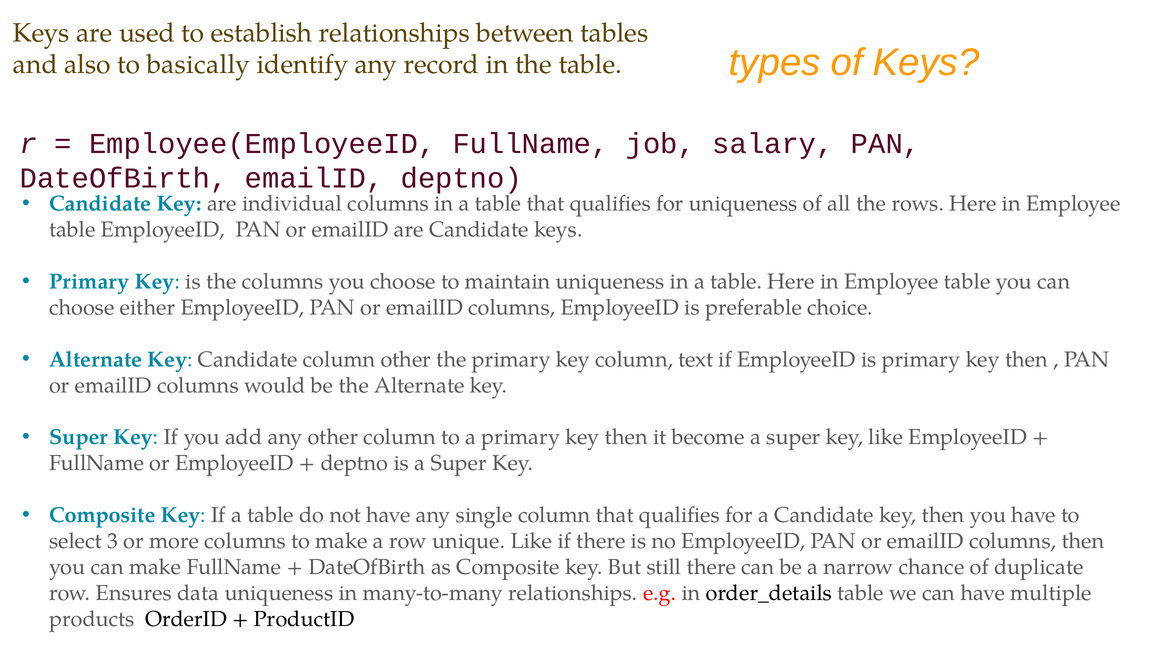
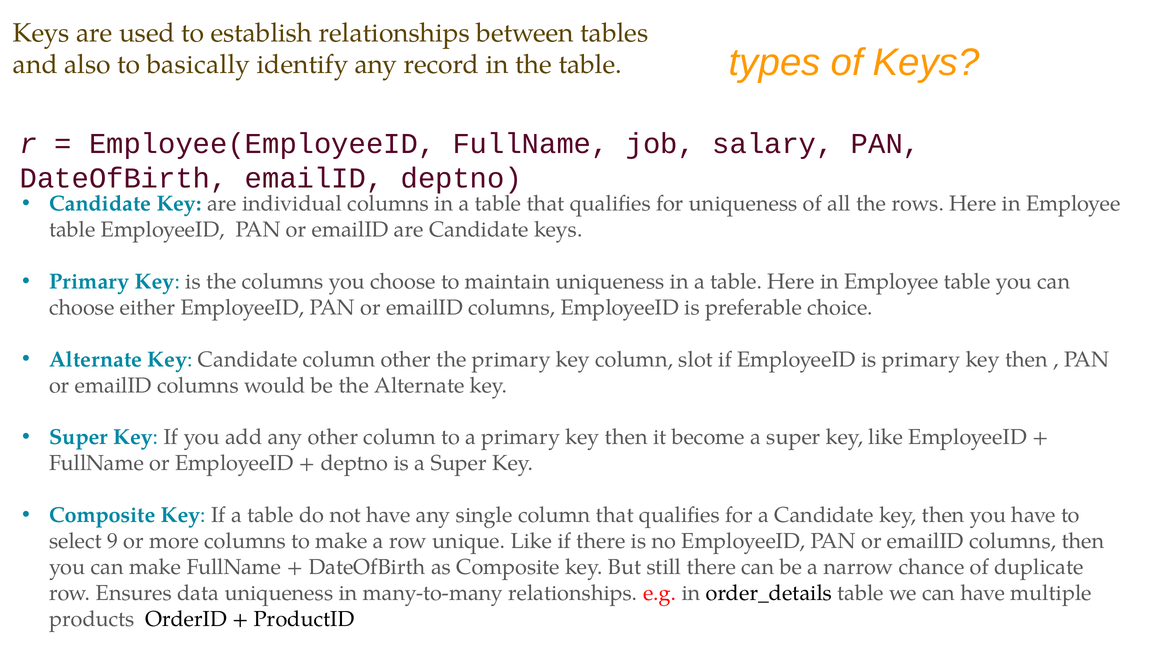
text: text -> slot
3: 3 -> 9
